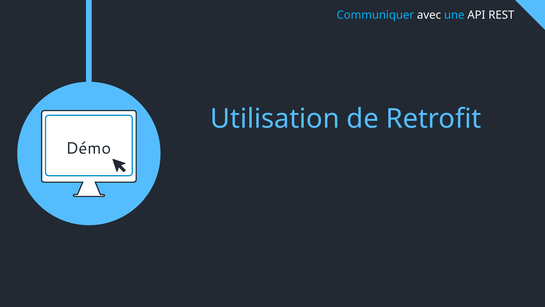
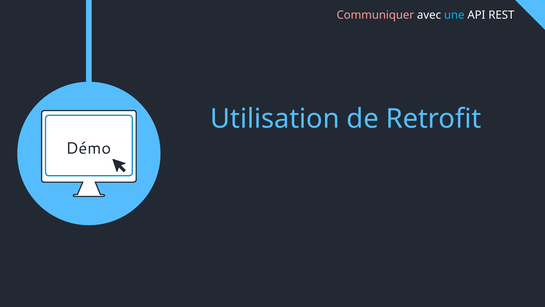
Communiquer colour: light blue -> pink
